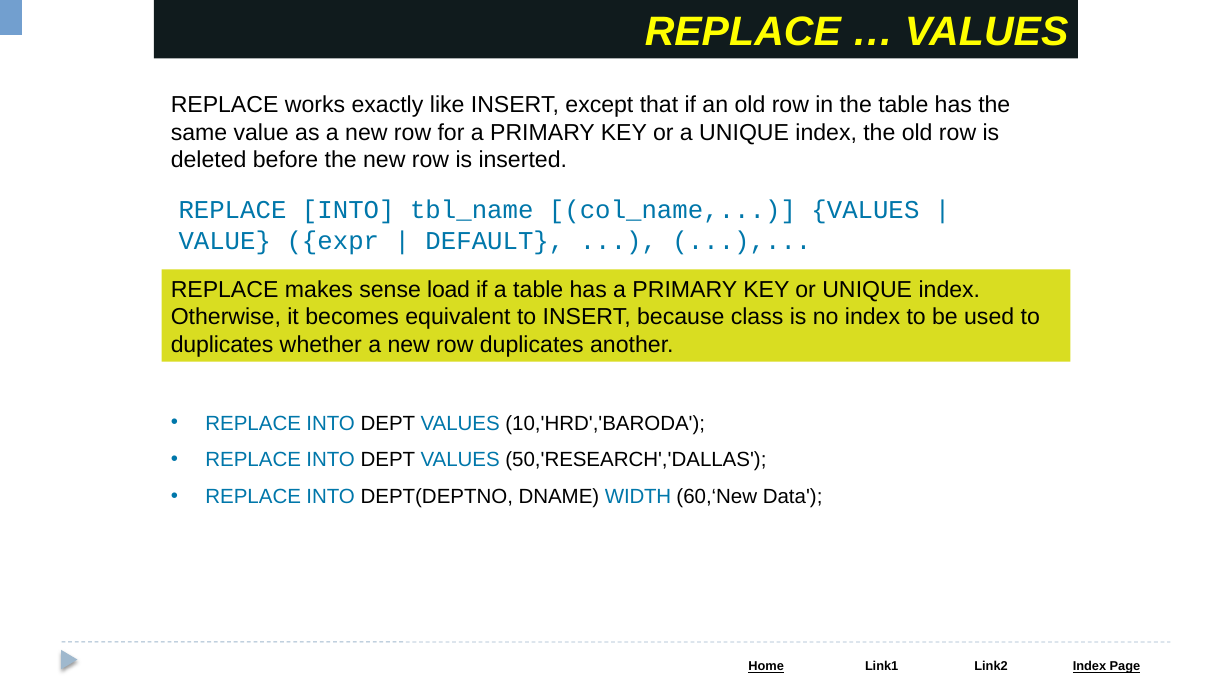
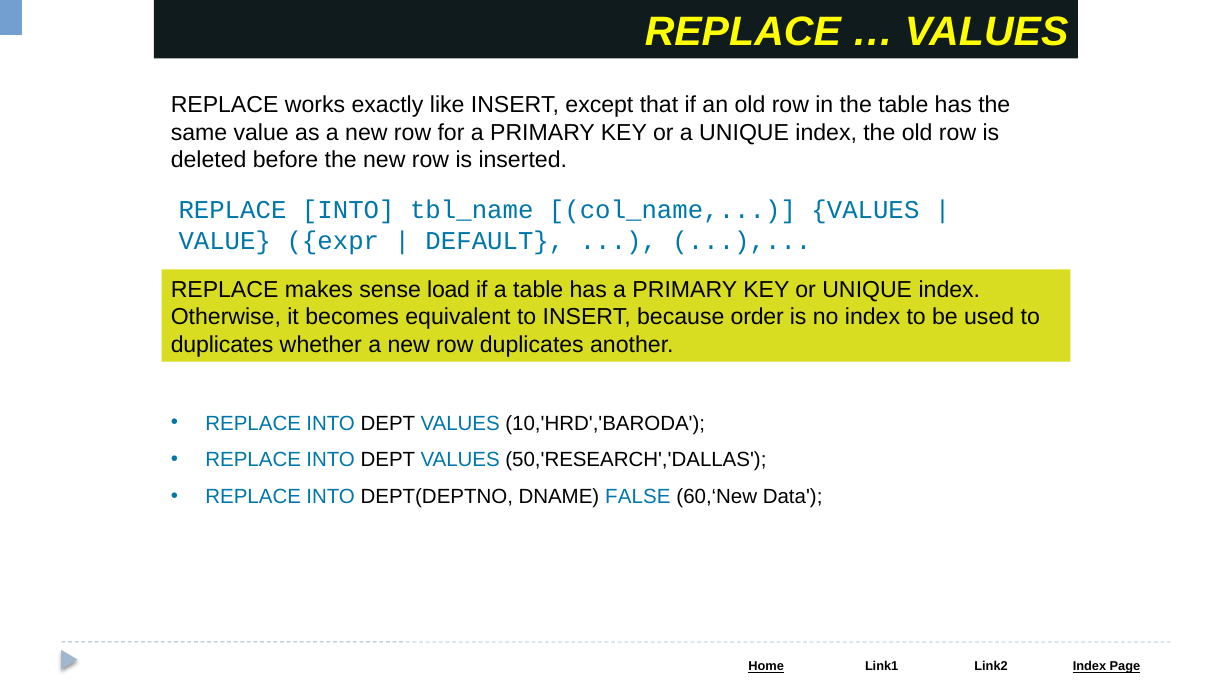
class: class -> order
WIDTH: WIDTH -> FALSE
